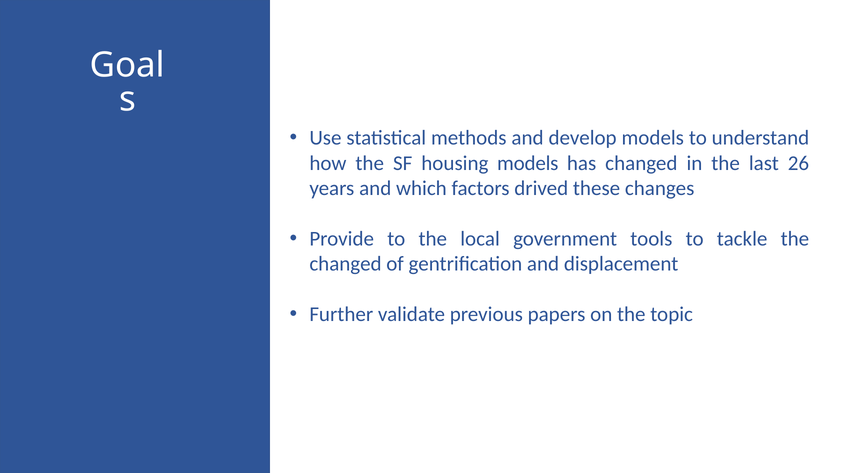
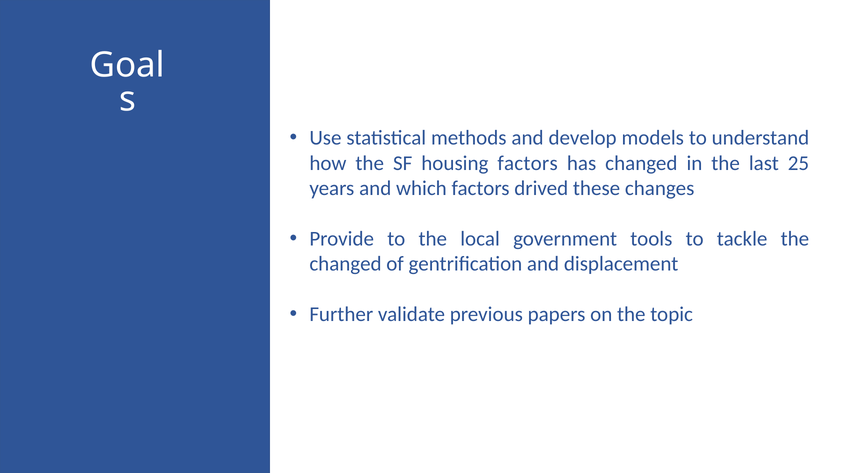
housing models: models -> factors
26: 26 -> 25
